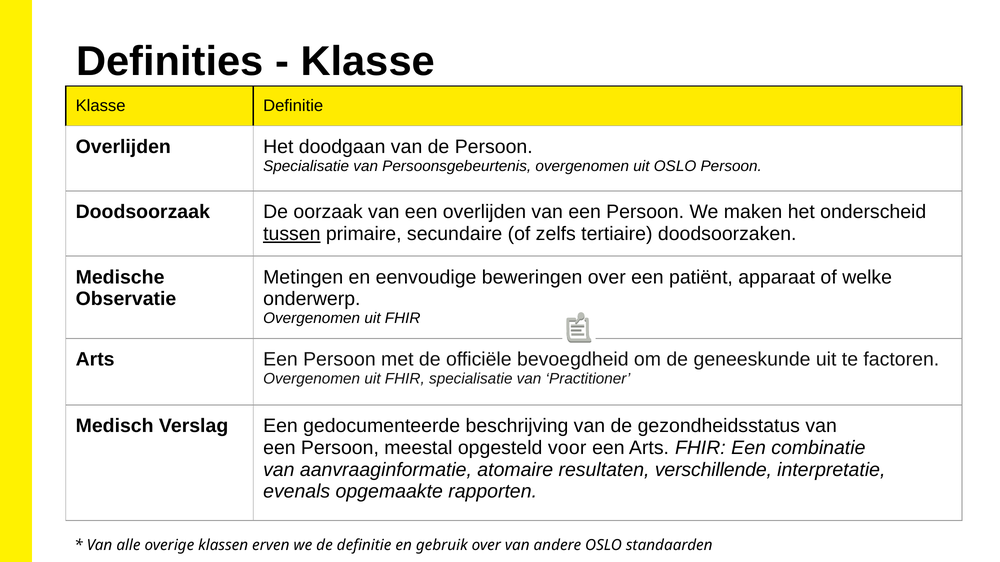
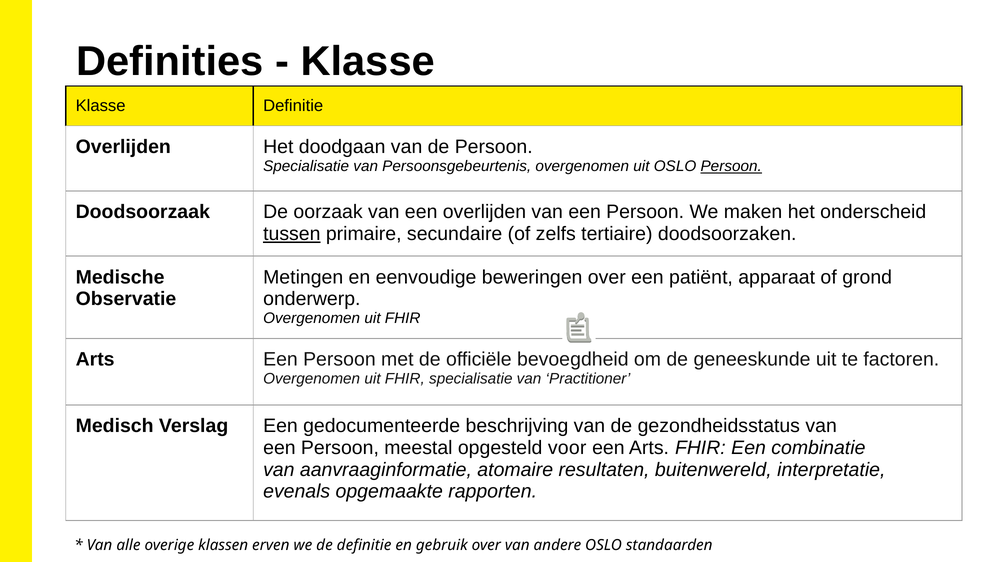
Persoon at (731, 166) underline: none -> present
welke: welke -> grond
verschillende: verschillende -> buitenwereld
